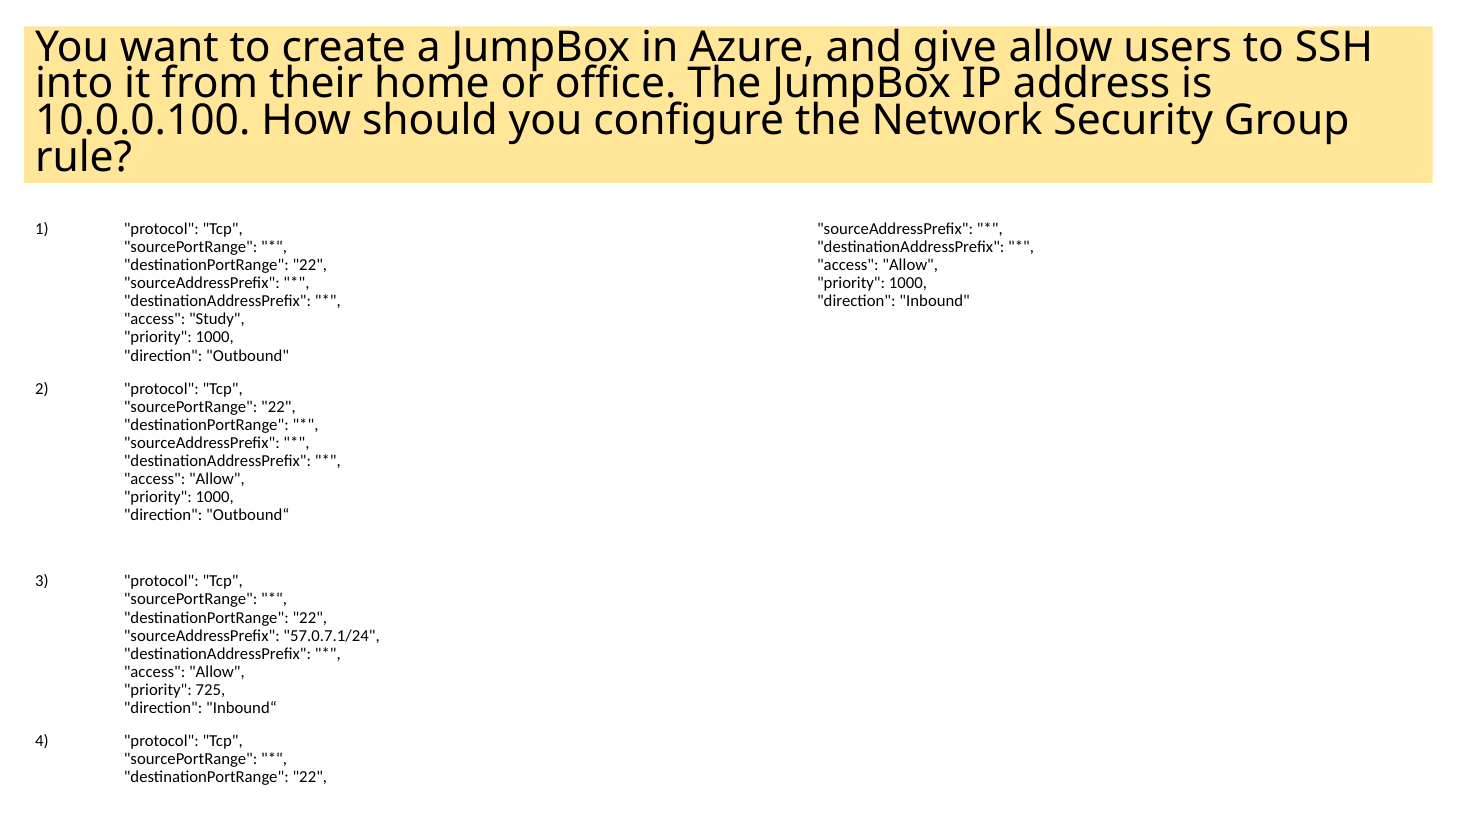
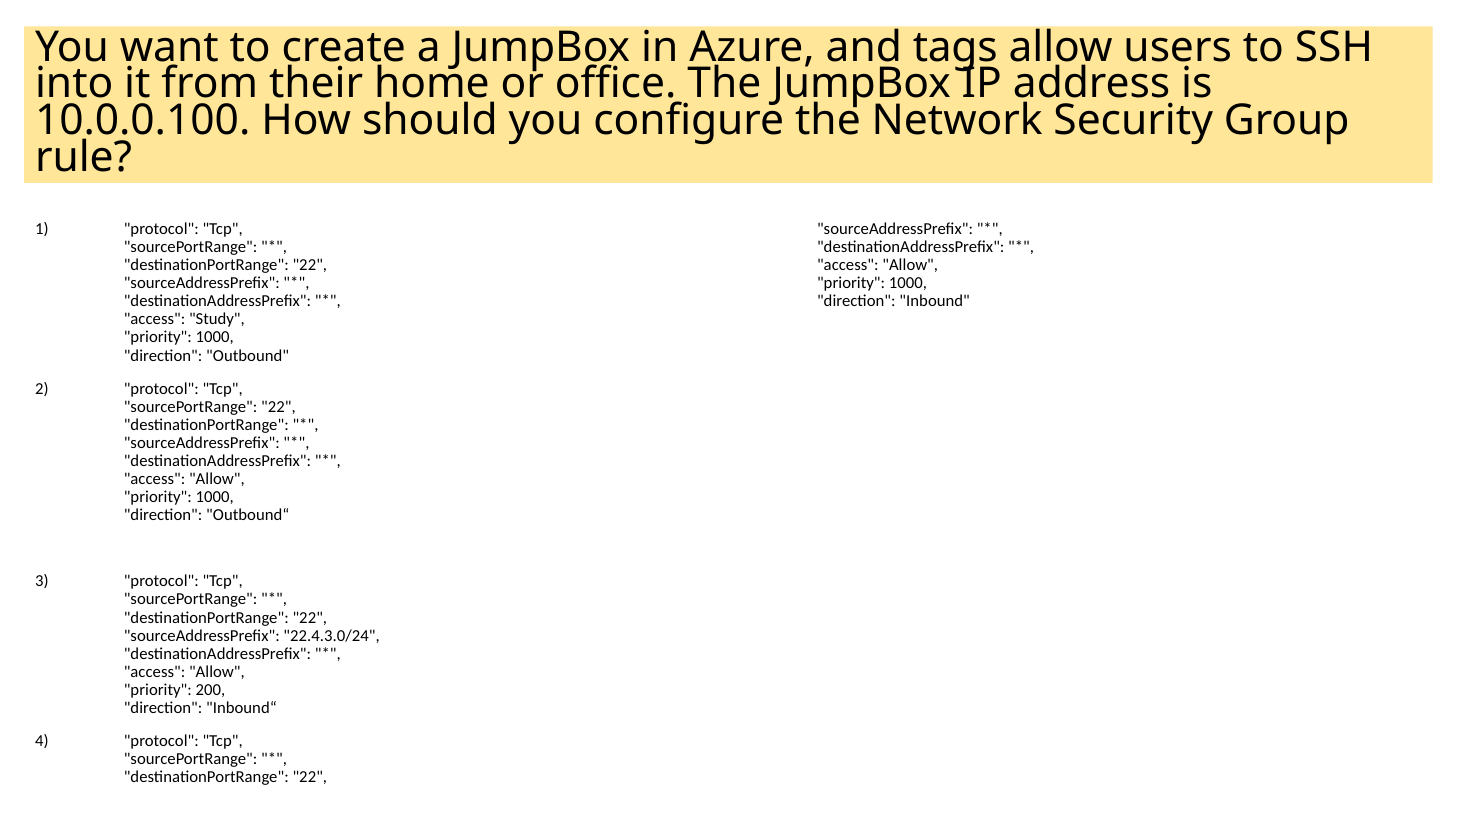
give: give -> tags
57.0.7.1/24: 57.0.7.1/24 -> 22.4.3.0/24
725: 725 -> 200
